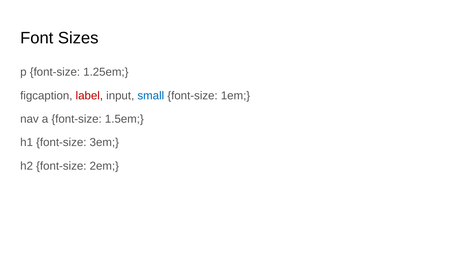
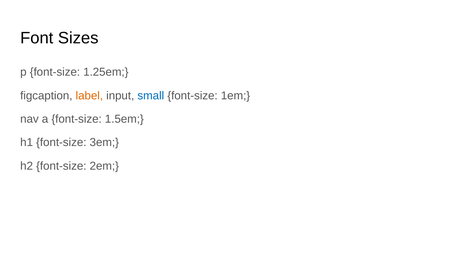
label colour: red -> orange
